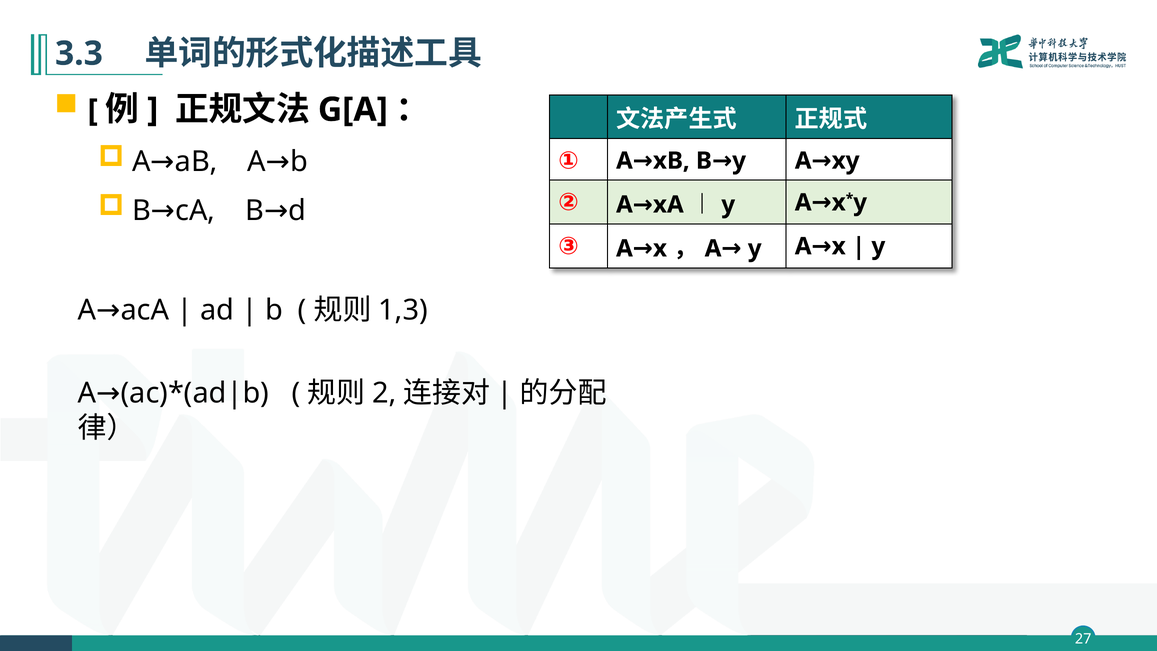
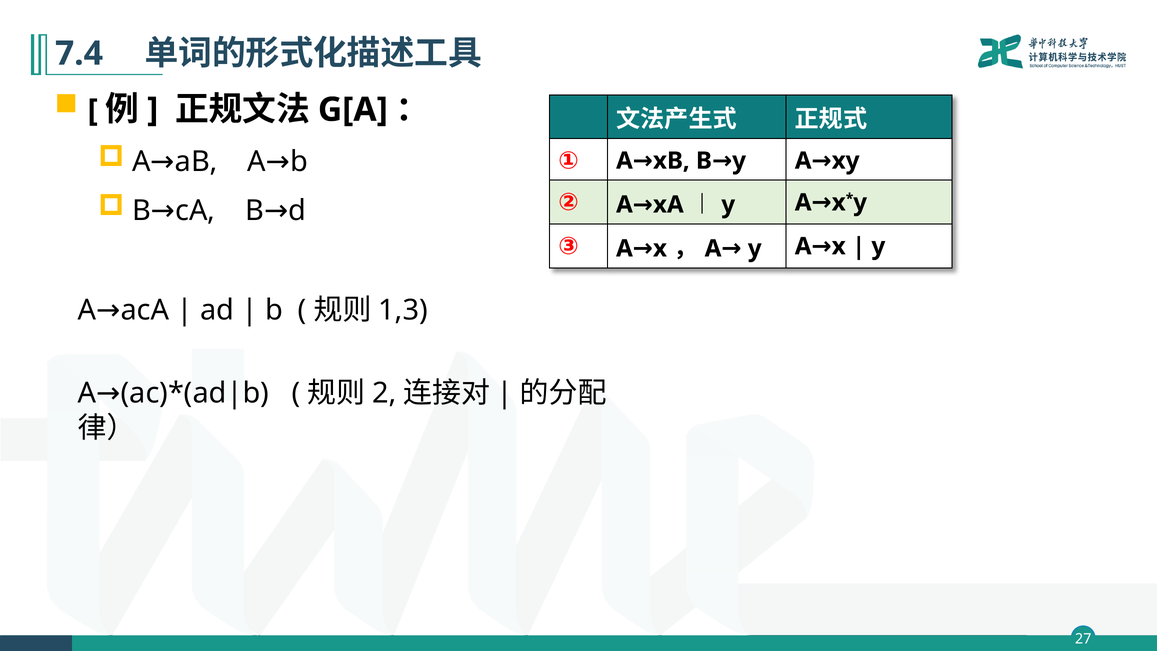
3.3: 3.3 -> 7.4
